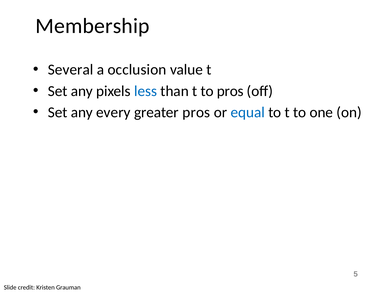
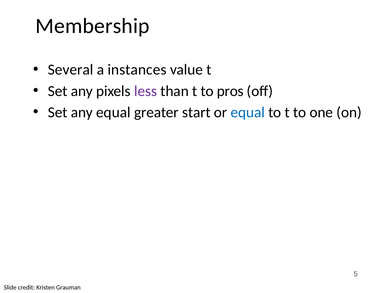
occlusion: occlusion -> instances
less colour: blue -> purple
any every: every -> equal
greater pros: pros -> start
